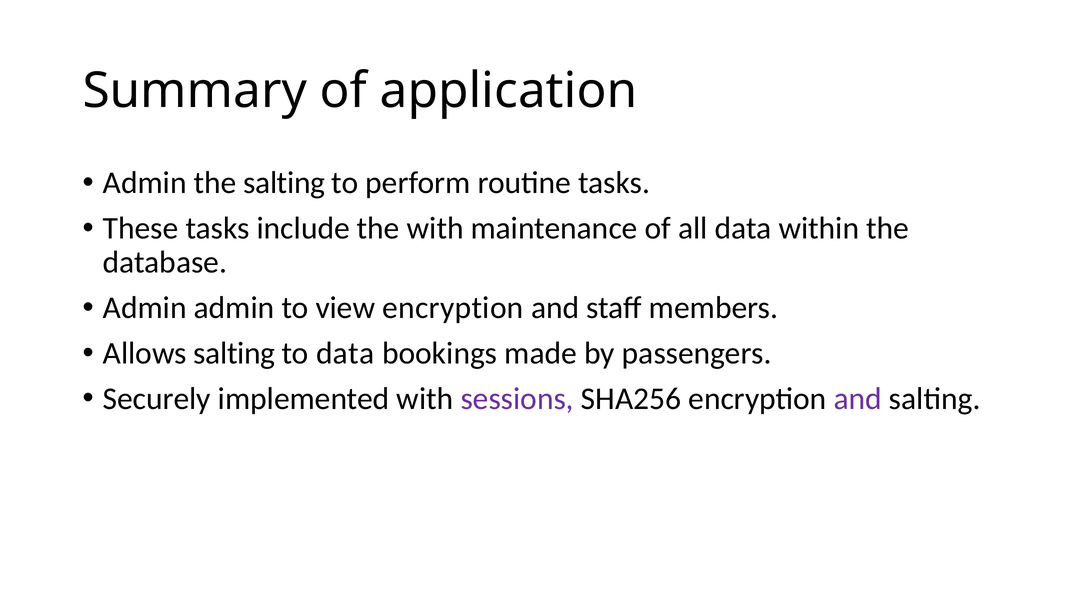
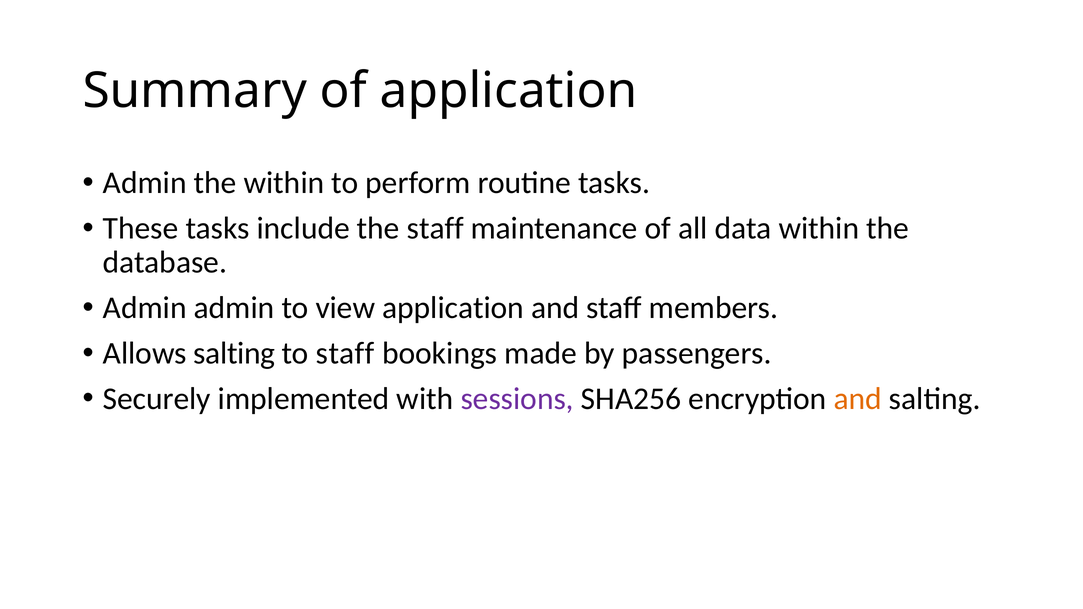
the salting: salting -> within
the with: with -> staff
view encryption: encryption -> application
to data: data -> staff
and at (858, 399) colour: purple -> orange
